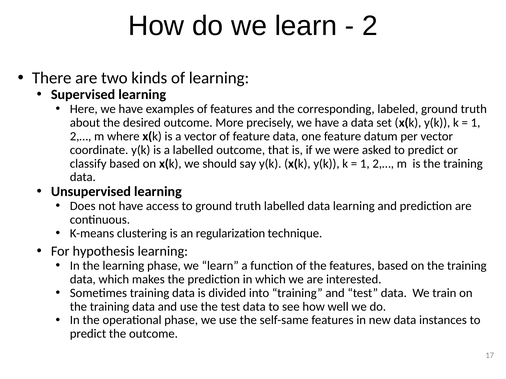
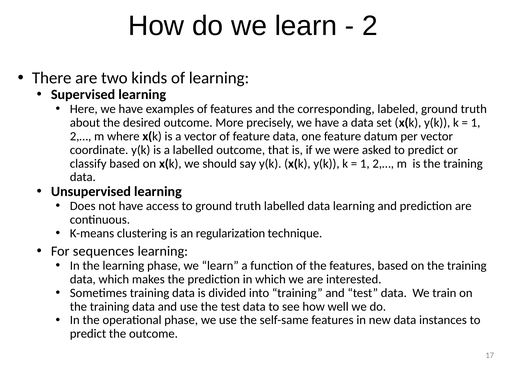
hypothesis: hypothesis -> sequences
